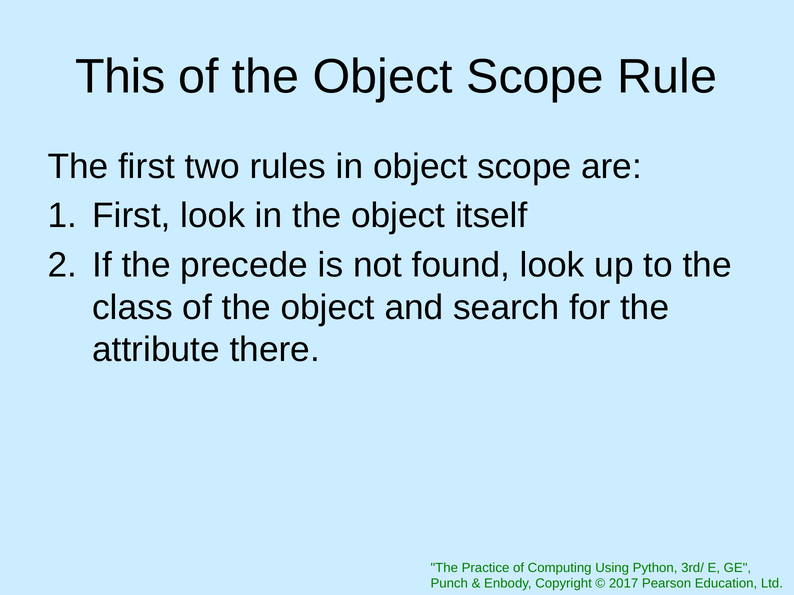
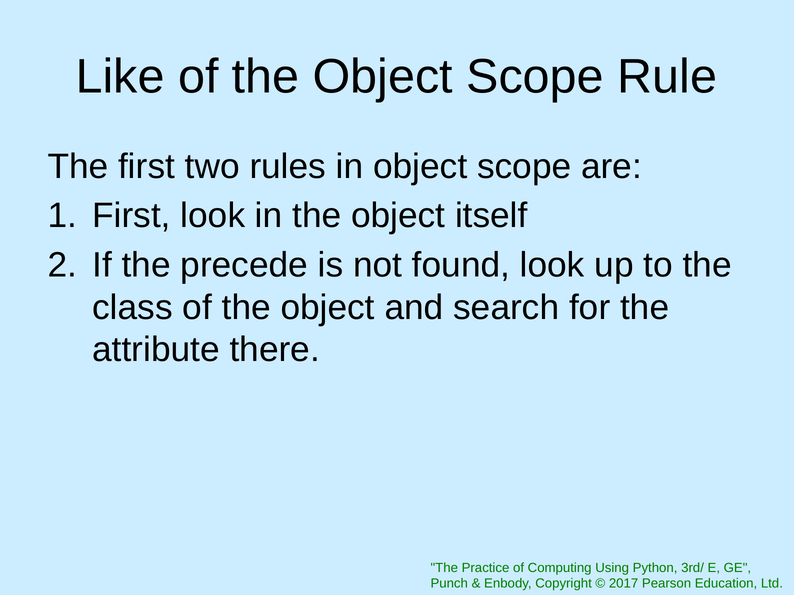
This: This -> Like
